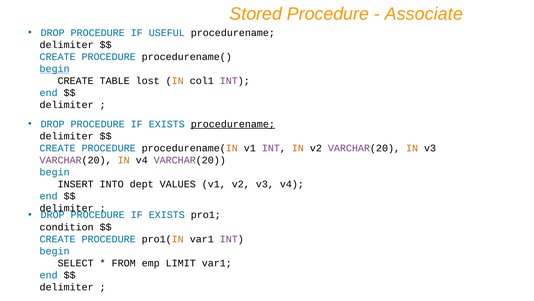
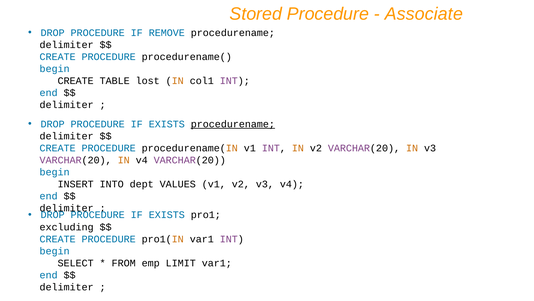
USEFUL: USEFUL -> REMOVE
begin at (55, 69) underline: present -> none
condition: condition -> excluding
